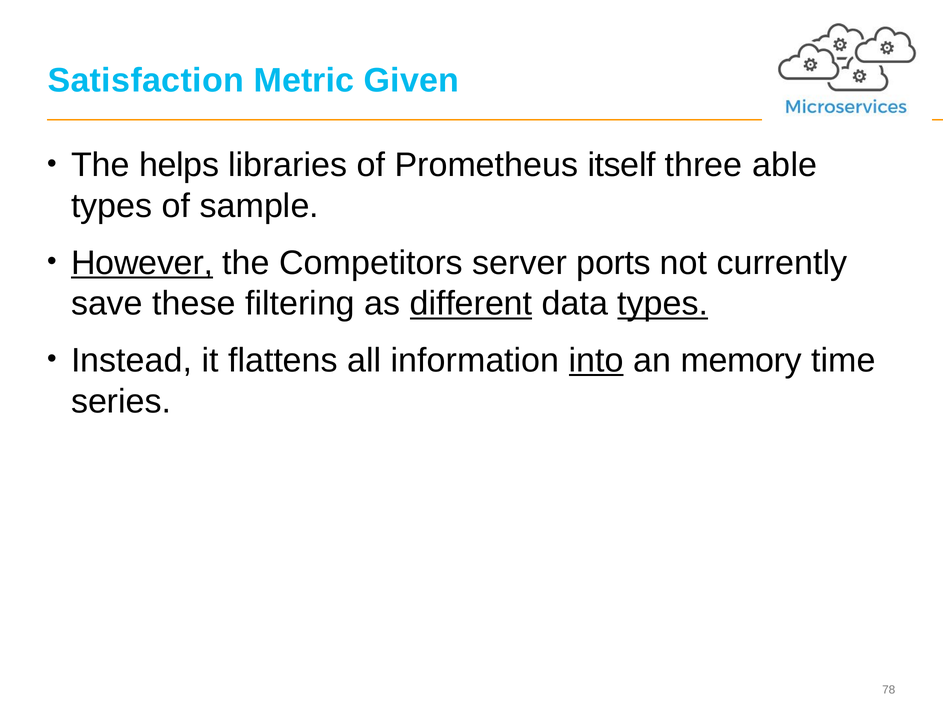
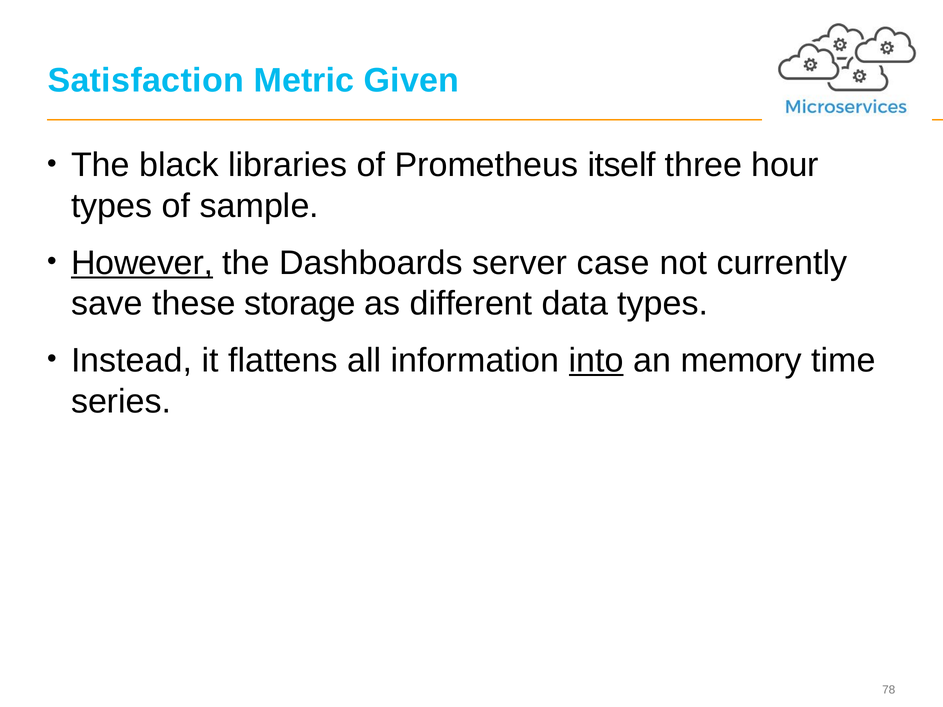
helps: helps -> black
able: able -> hour
Competitors: Competitors -> Dashboards
ports: ports -> case
filtering: filtering -> storage
different underline: present -> none
types at (663, 304) underline: present -> none
